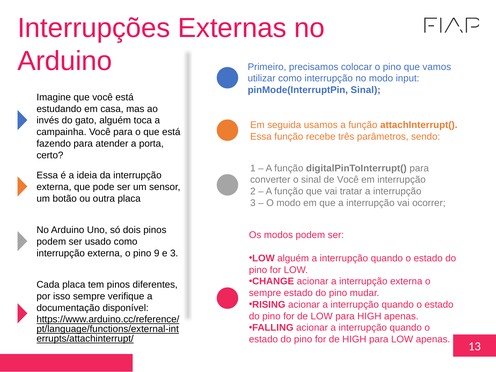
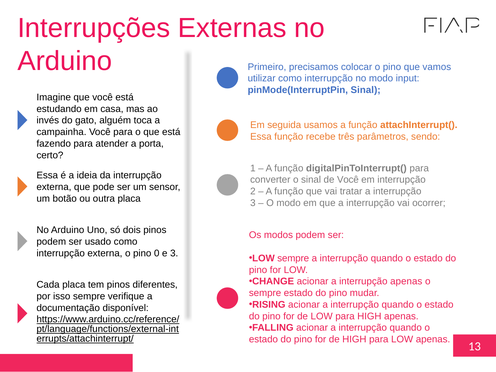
9: 9 -> 0
LOW alguém: alguém -> sempre
a interrupção externa: externa -> apenas
